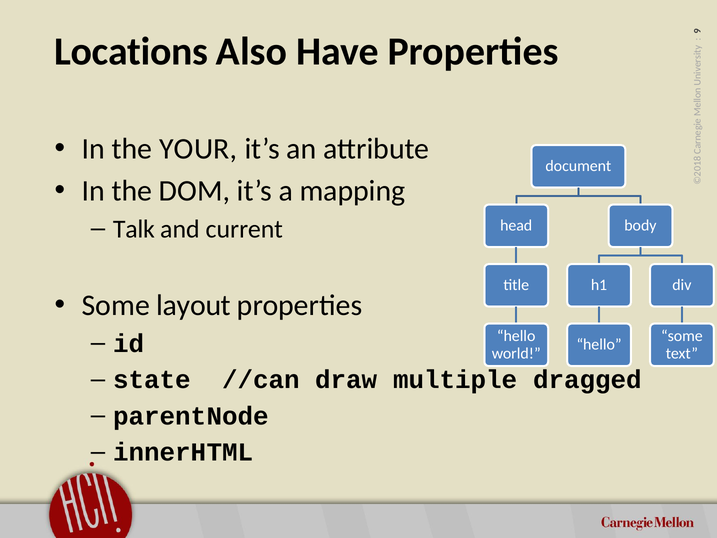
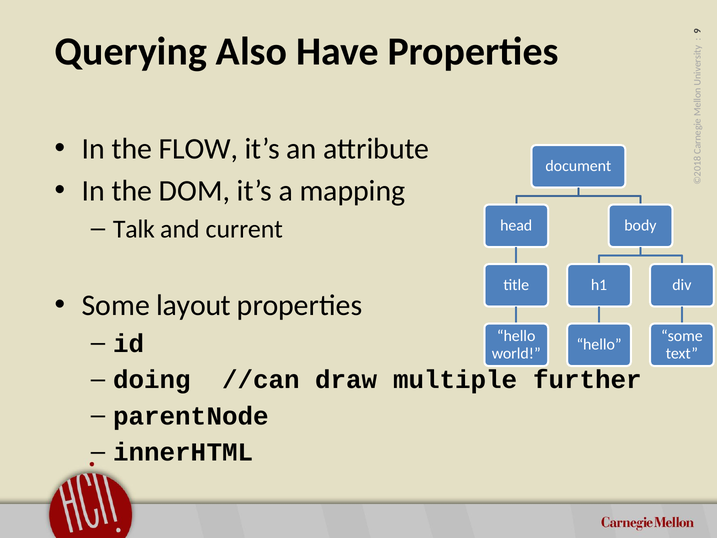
Locations: Locations -> Querying
YOUR: YOUR -> FLOW
state: state -> doing
dragged: dragged -> further
